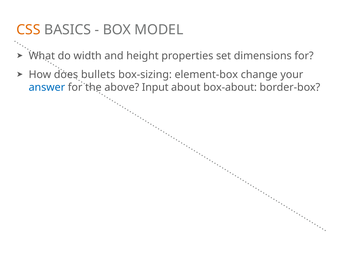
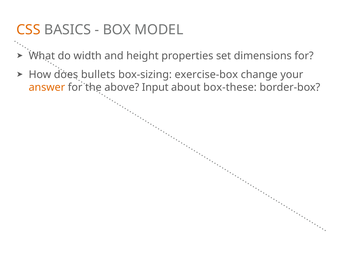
element-box: element-box -> exercise-box
answer colour: blue -> orange
box-about: box-about -> box-these
